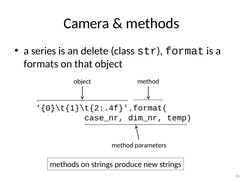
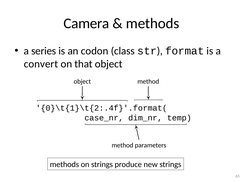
delete: delete -> codon
formats: formats -> convert
